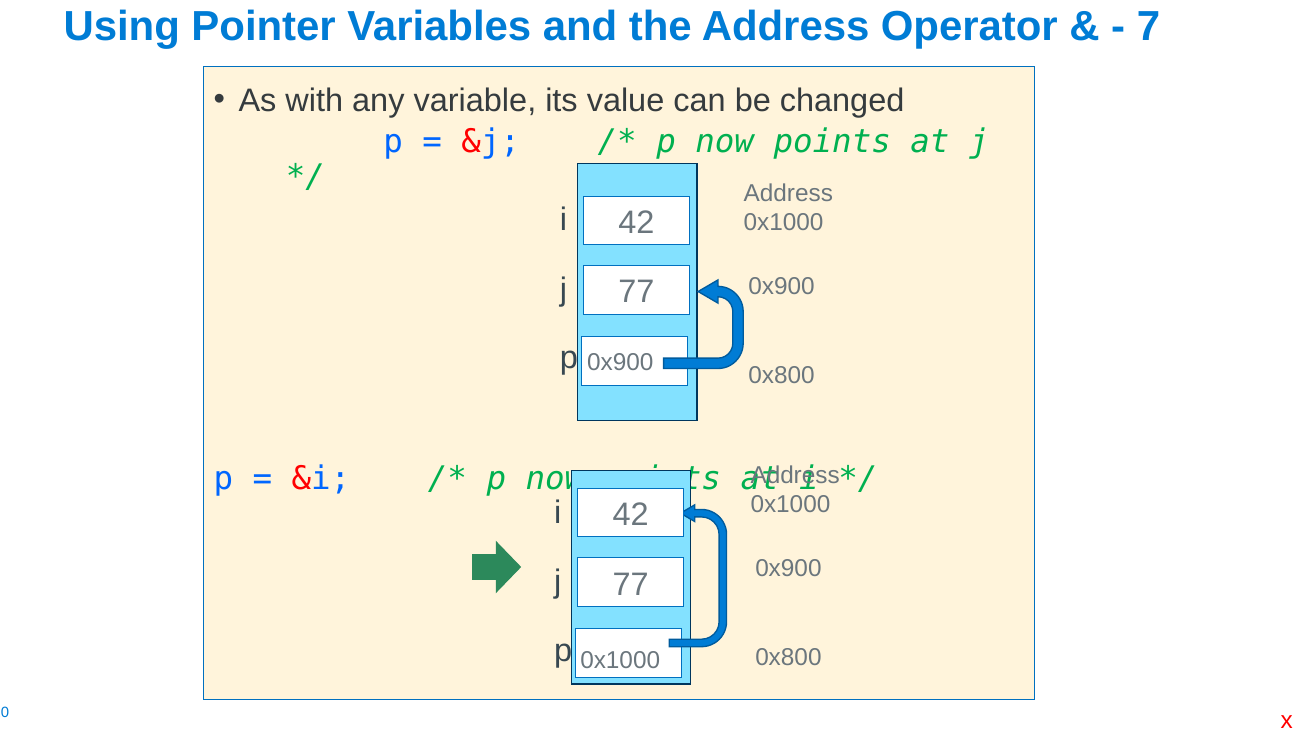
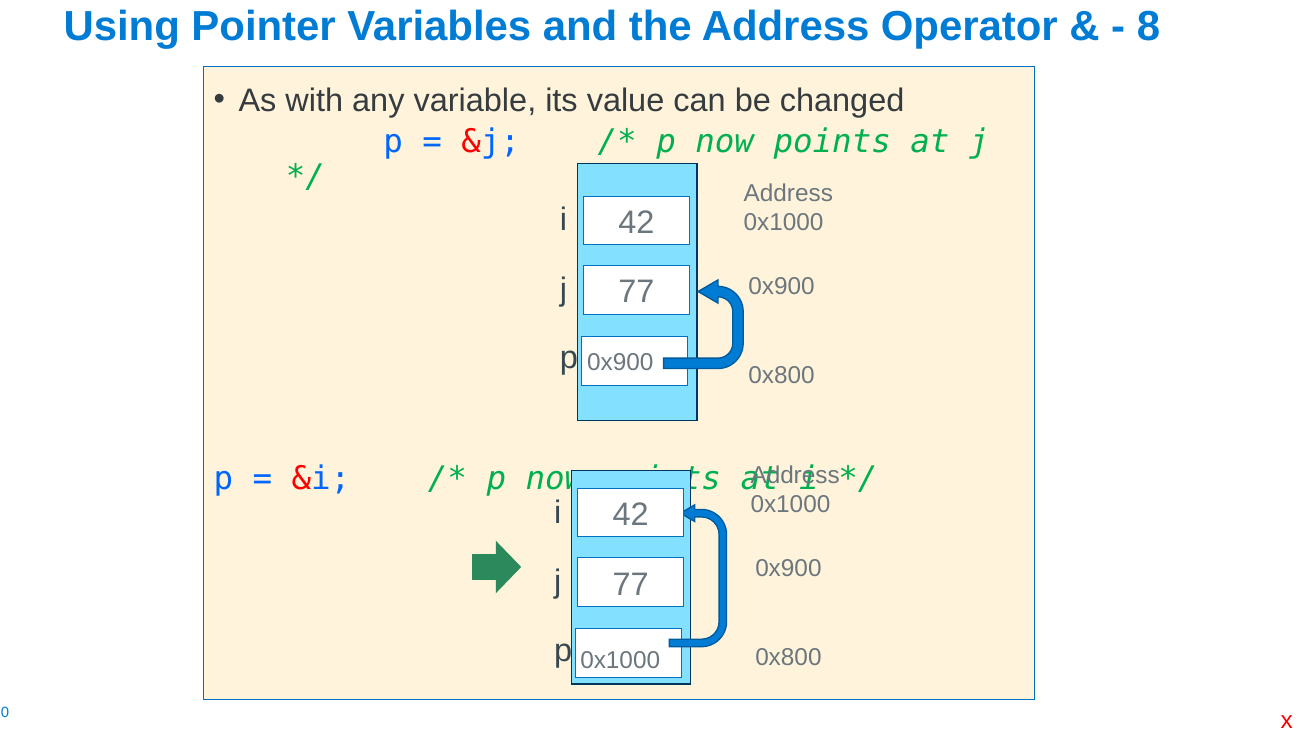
7: 7 -> 8
